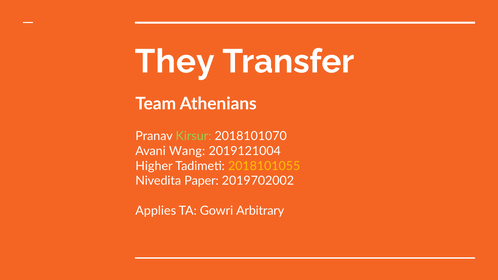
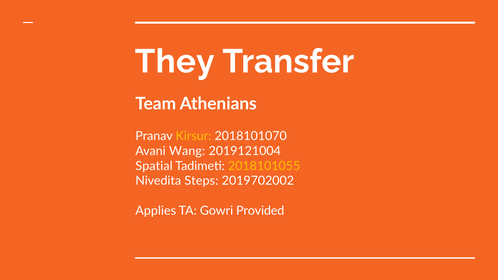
Kirsur colour: light green -> yellow
Higher: Higher -> Spatial
Paper: Paper -> Steps
Arbitrary: Arbitrary -> Provided
